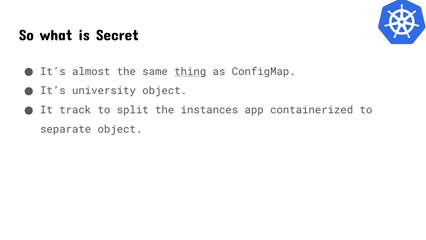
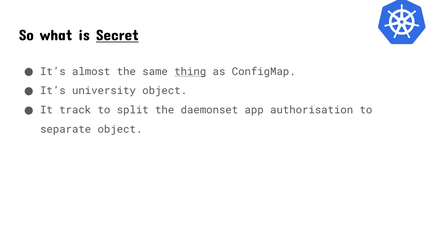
Secret underline: none -> present
instances: instances -> daemonset
containerized: containerized -> authorisation
